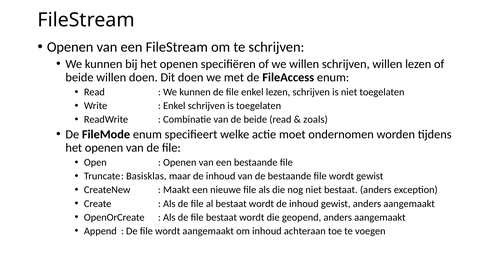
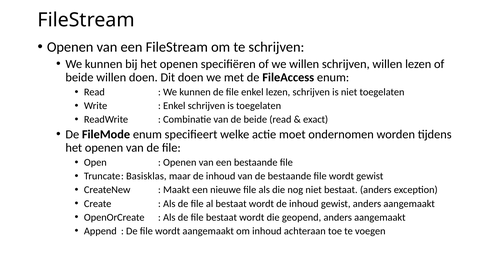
zoals: zoals -> exact
